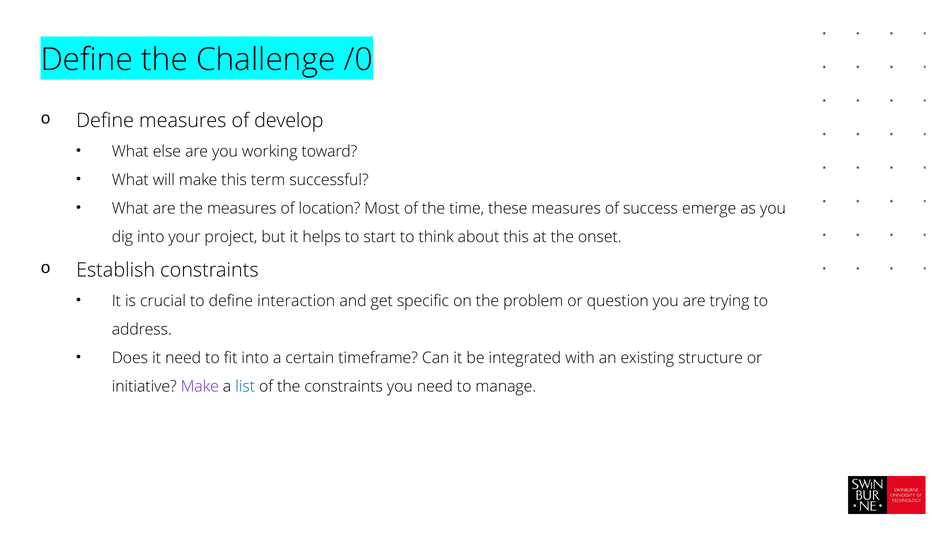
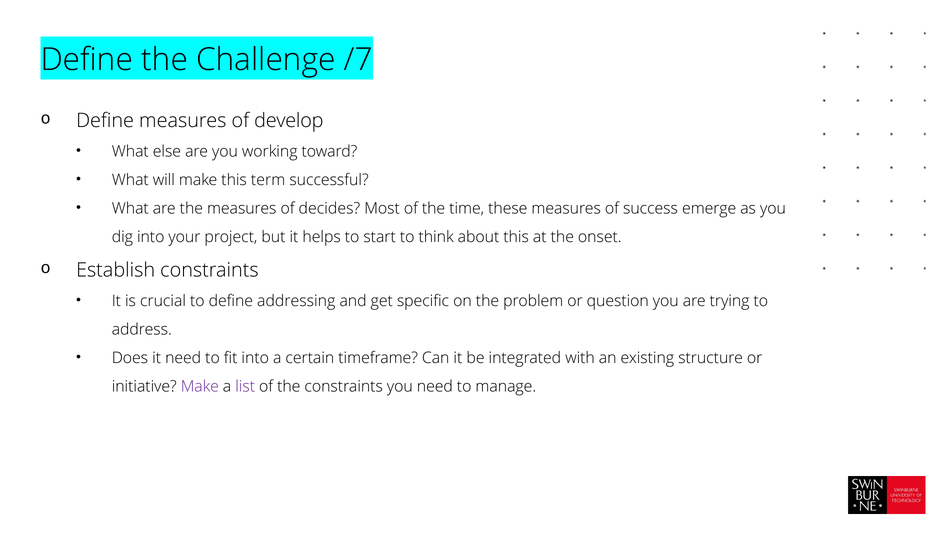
/0: /0 -> /7
location: location -> decides
interaction: interaction -> addressing
list colour: blue -> purple
